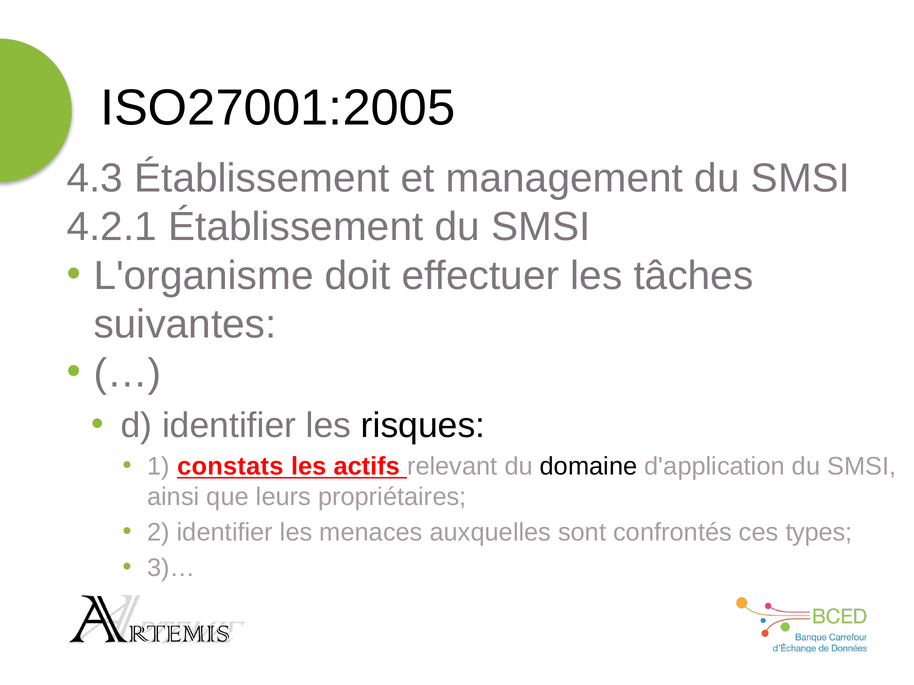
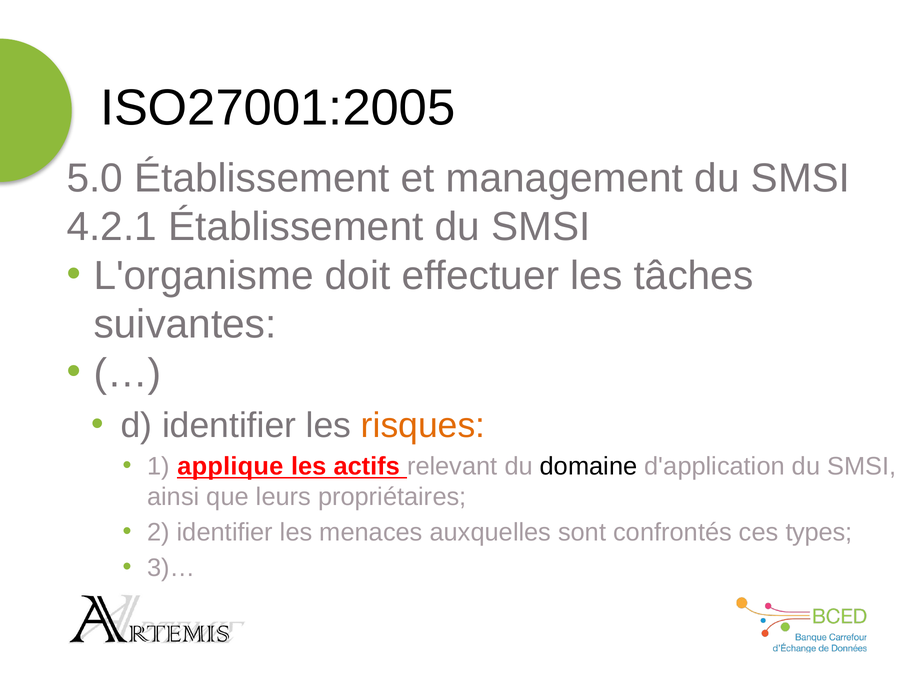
4.3: 4.3 -> 5.0
risques colour: black -> orange
constats: constats -> applique
